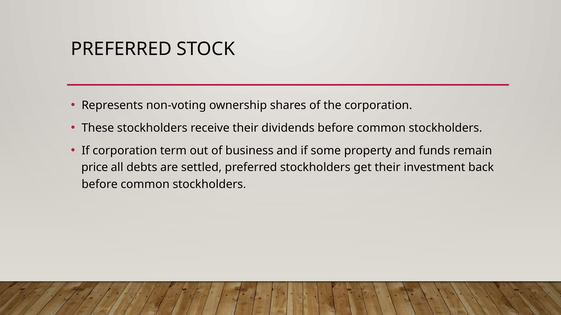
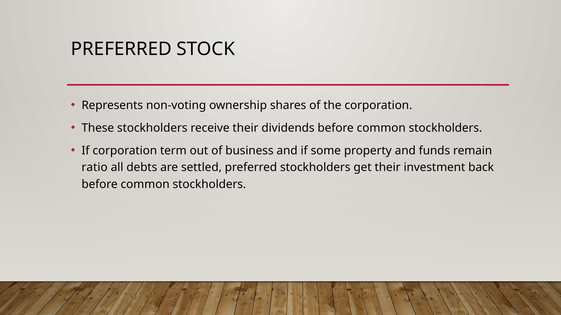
price: price -> ratio
